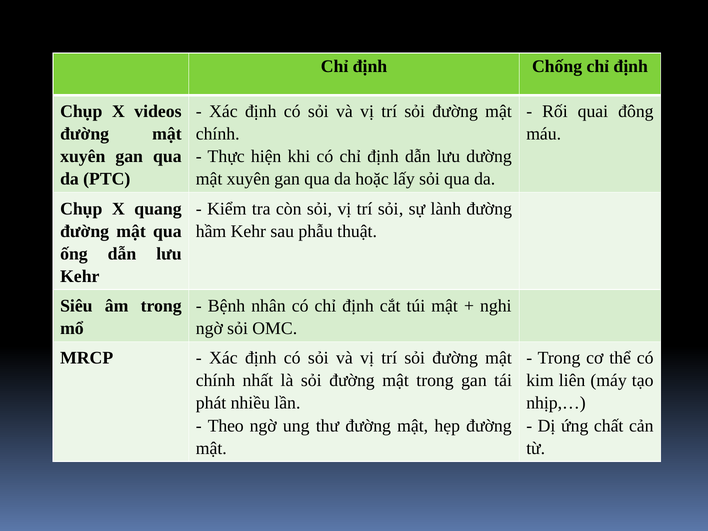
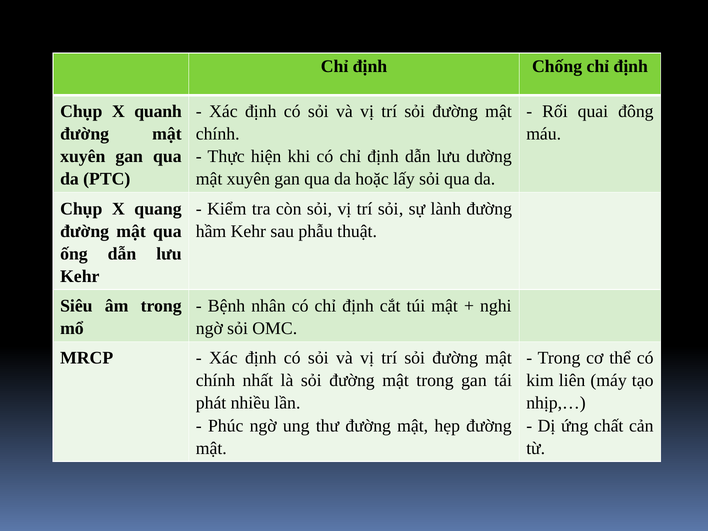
videos: videos -> quanh
Theo: Theo -> Phúc
